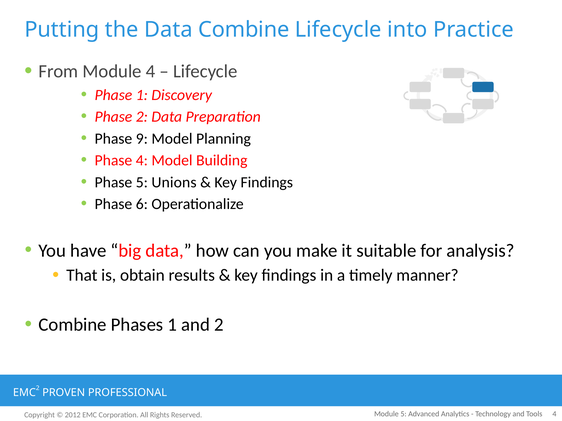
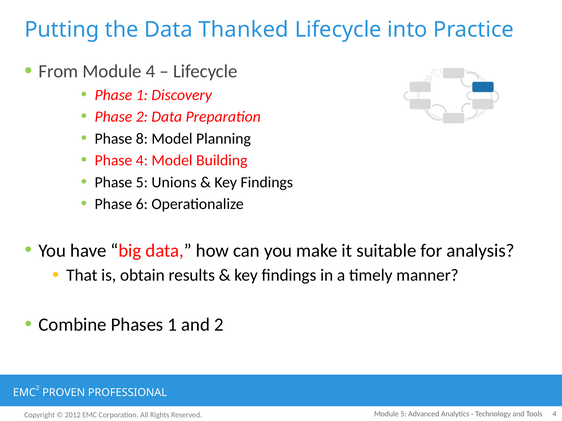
Data Combine: Combine -> Thanked
9: 9 -> 8
